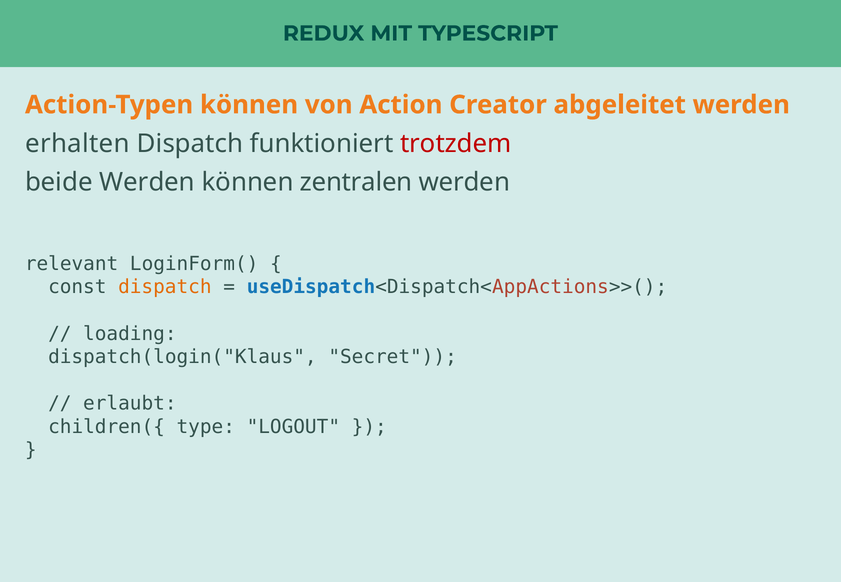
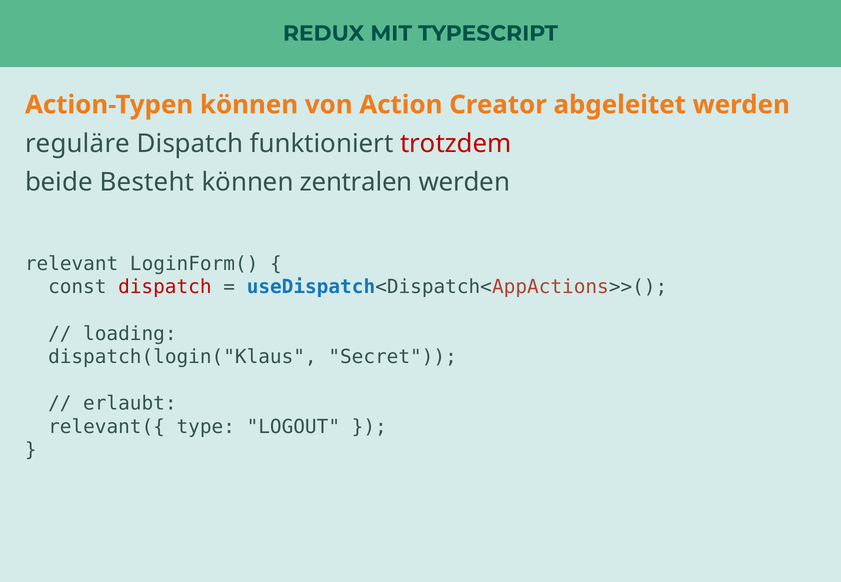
erhalten: erhalten -> reguläre
beide Werden: Werden -> Besteht
dispatch at (165, 287) colour: orange -> red
children({: children({ -> relevant({
